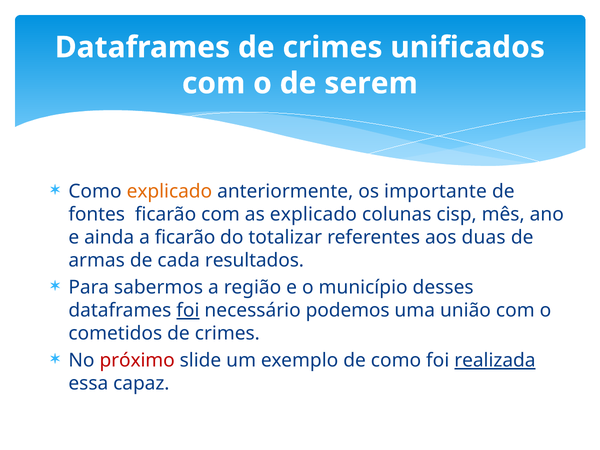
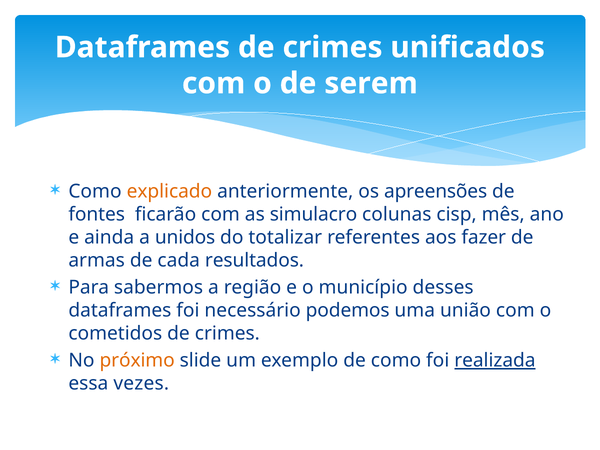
importante: importante -> apreensões
as explicado: explicado -> simulacro
a ficarão: ficarão -> unidos
duas: duas -> fazer
foi at (188, 311) underline: present -> none
próximo colour: red -> orange
capaz: capaz -> vezes
